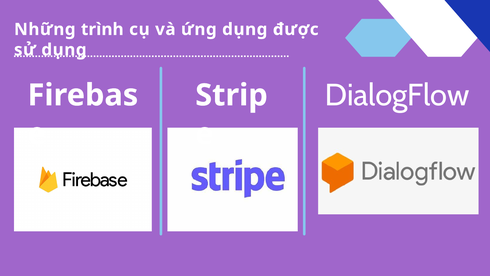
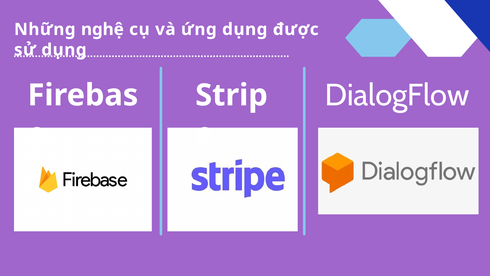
trình: trình -> nghệ
